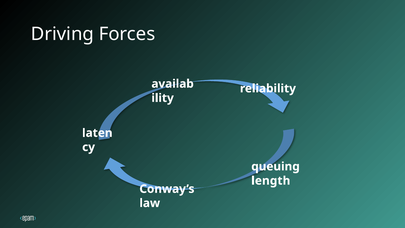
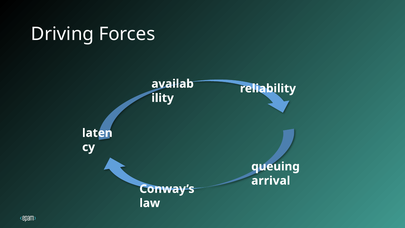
length: length -> arrival
